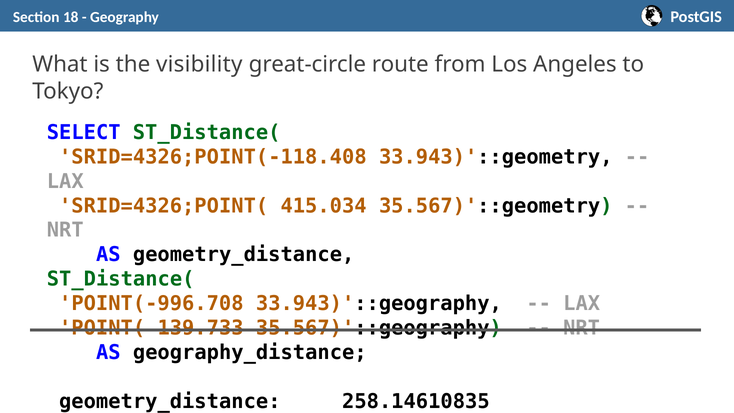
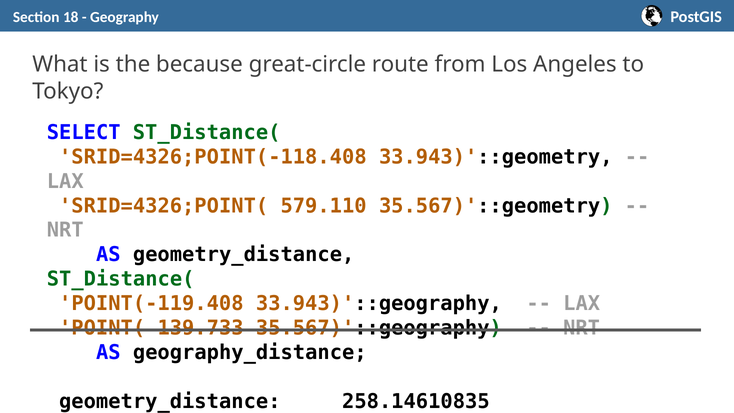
visibility: visibility -> because
415.034: 415.034 -> 579.110
POINT(-996.708: POINT(-996.708 -> POINT(-119.408
